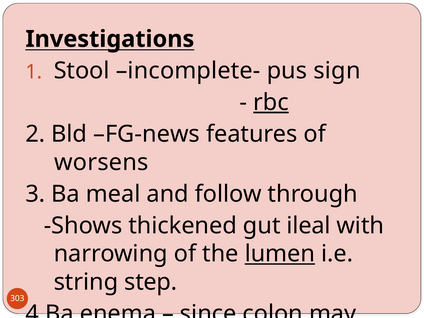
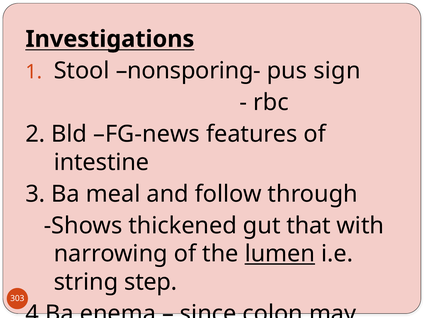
incomplete-: incomplete- -> nonsporing-
rbc underline: present -> none
worsens: worsens -> intestine
ileal: ileal -> that
